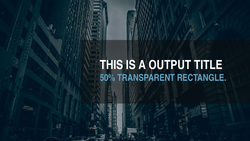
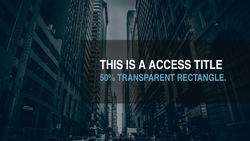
OUTPUT: OUTPUT -> ACCESS
